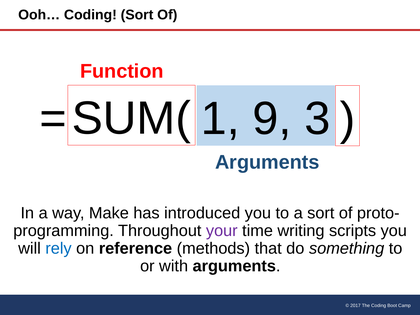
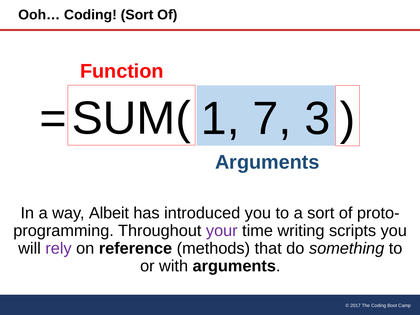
9: 9 -> 7
Make: Make -> Albeit
rely colour: blue -> purple
